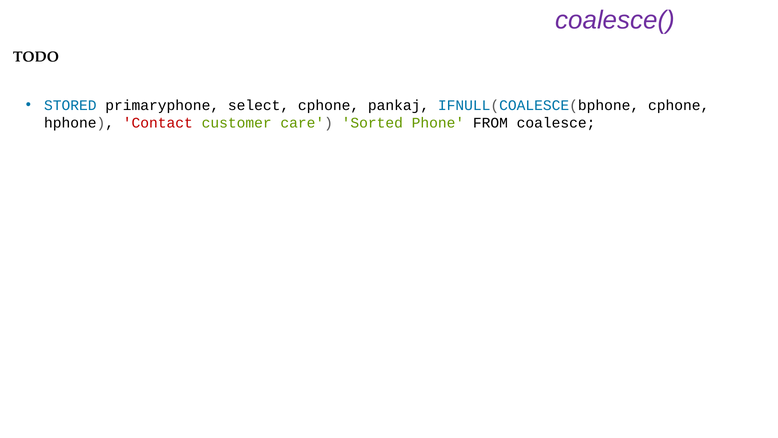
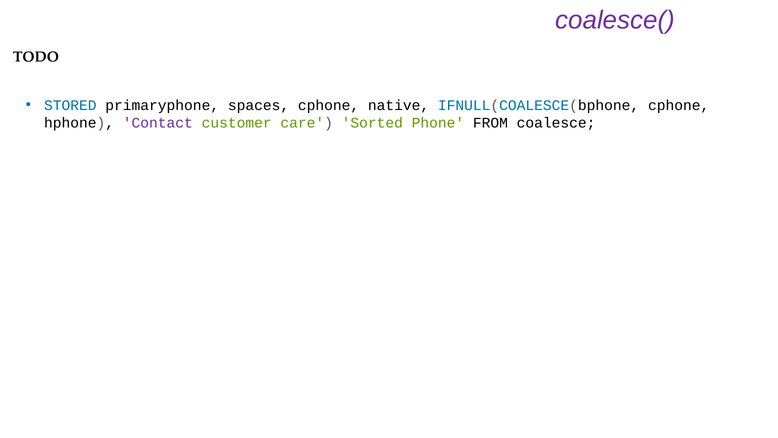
select: select -> spaces
pankaj: pankaj -> native
Contact colour: red -> purple
